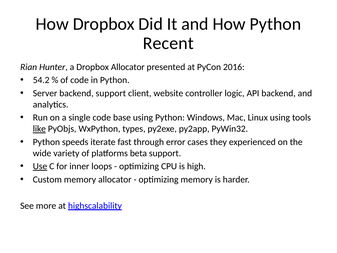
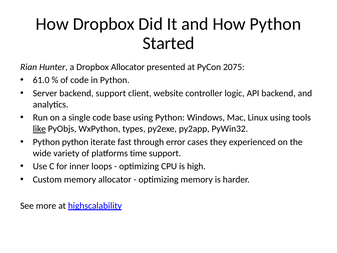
Recent: Recent -> Started
2016: 2016 -> 2075
54.2: 54.2 -> 61.0
Python speeds: speeds -> python
beta: beta -> time
Use underline: present -> none
